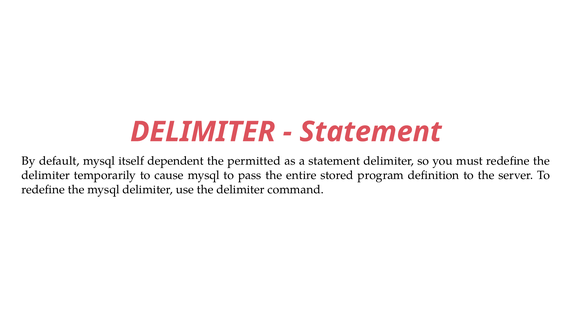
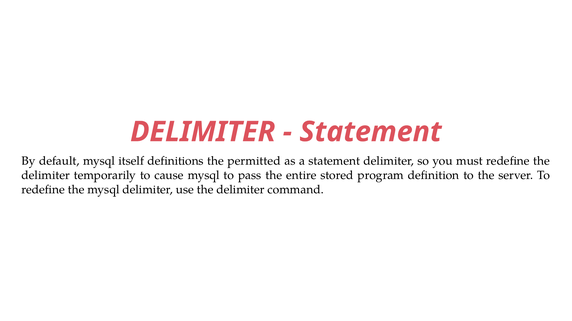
dependent: dependent -> definitions
